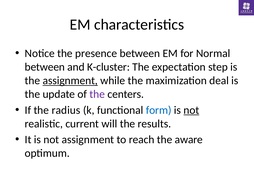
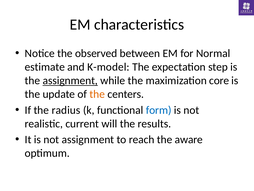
presence: presence -> observed
between at (45, 67): between -> estimate
K-cluster: K-cluster -> K-model
deal: deal -> core
the at (97, 94) colour: purple -> orange
not at (191, 110) underline: present -> none
